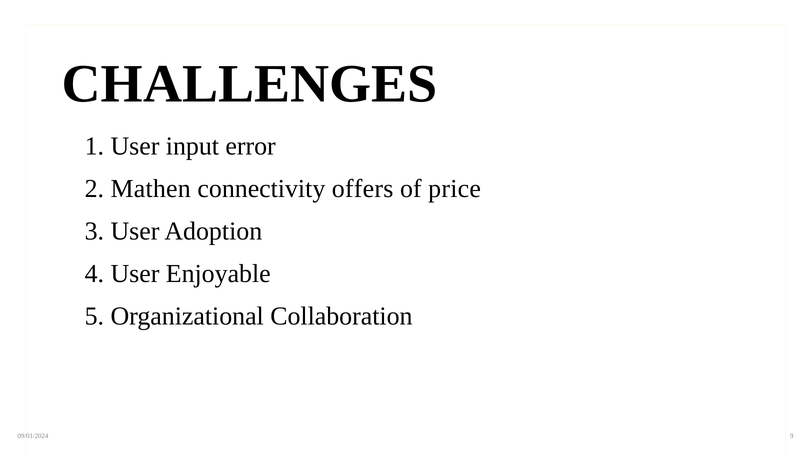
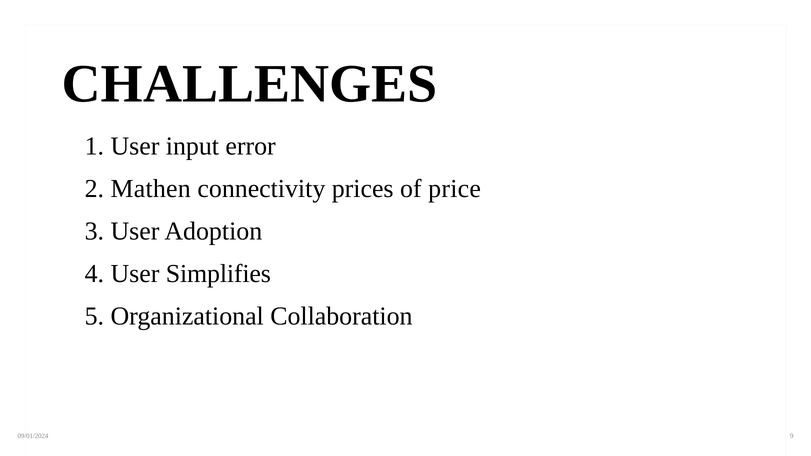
offers: offers -> prices
Enjoyable: Enjoyable -> Simplifies
